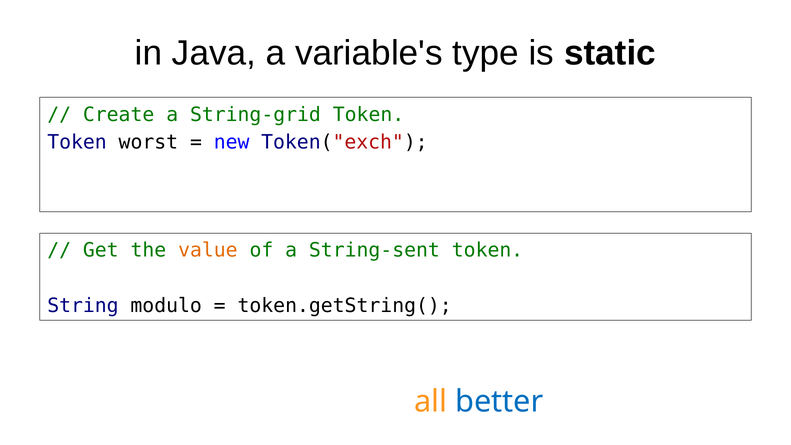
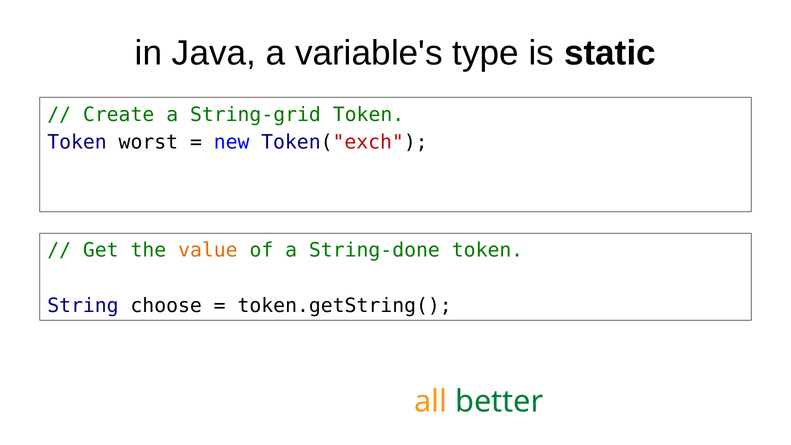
String-sent: String-sent -> String-done
modulo: modulo -> choose
better colour: blue -> green
